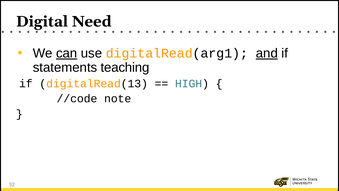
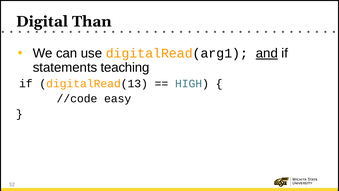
Need: Need -> Than
can underline: present -> none
note: note -> easy
